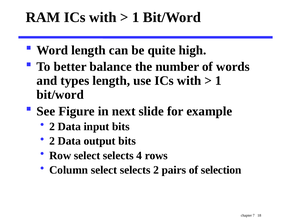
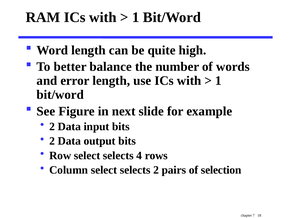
types: types -> error
